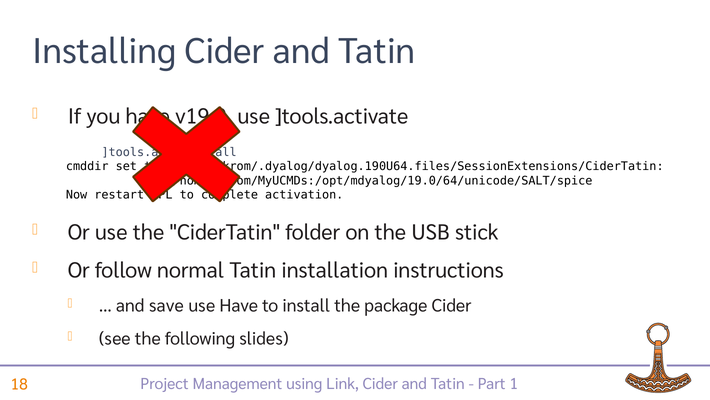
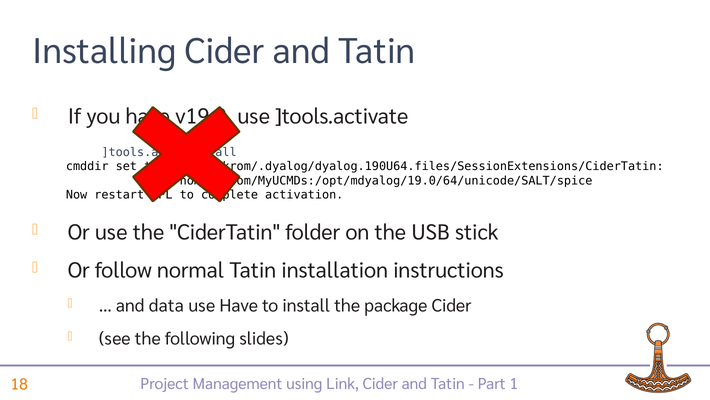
save: save -> data
